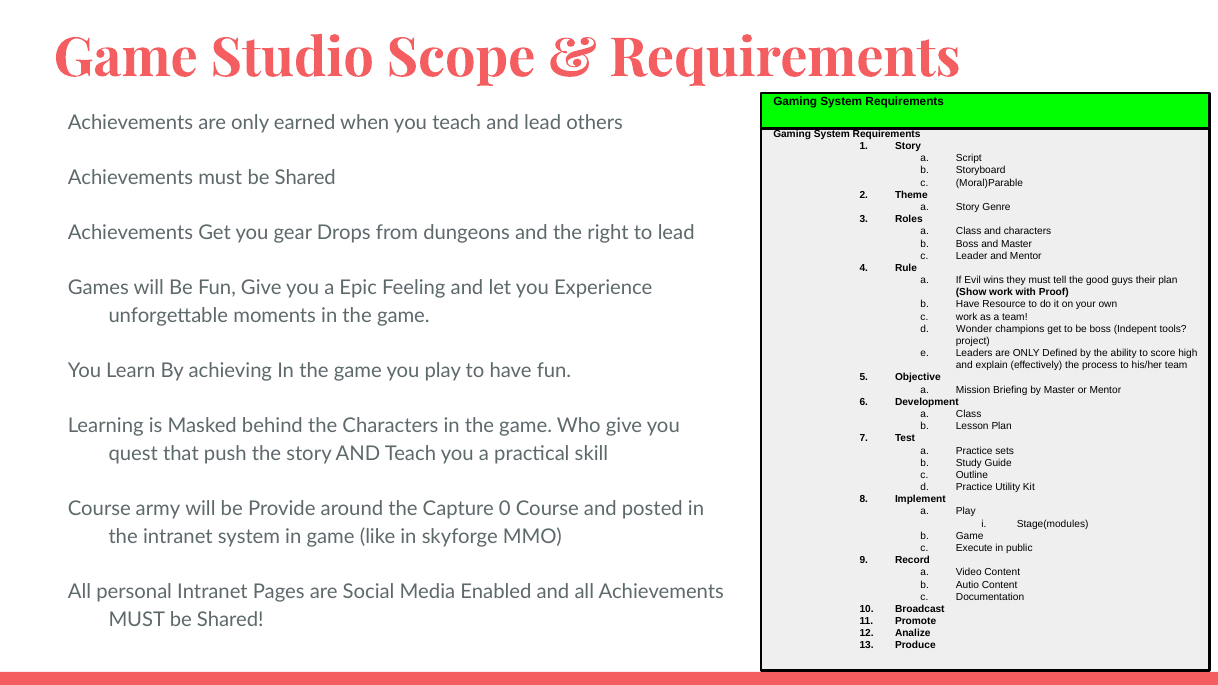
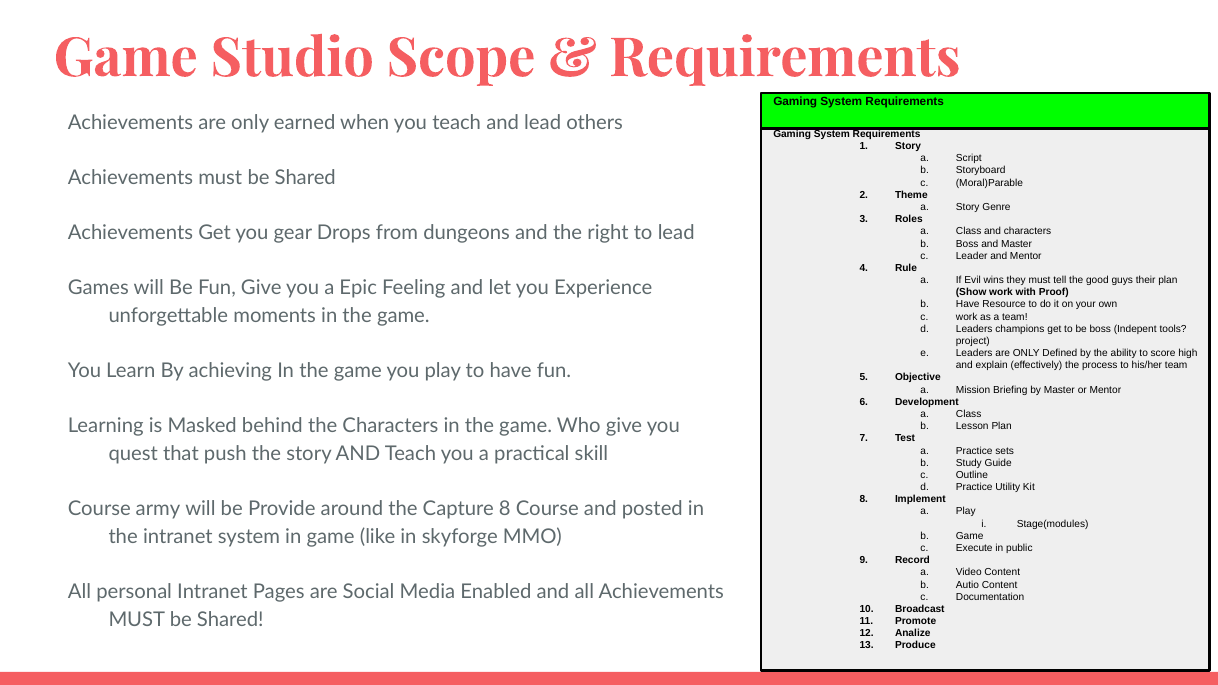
Wonder at (974, 329): Wonder -> Leaders
Capture 0: 0 -> 8
